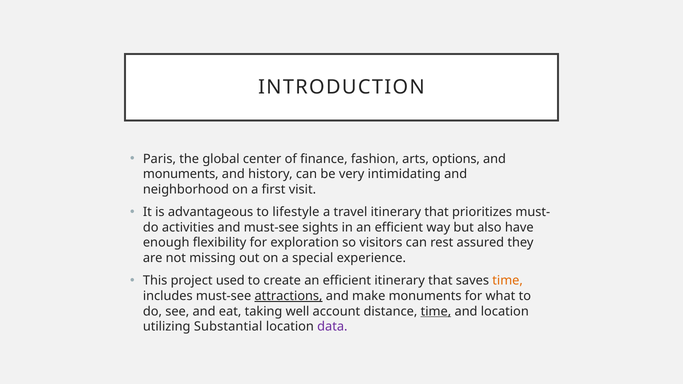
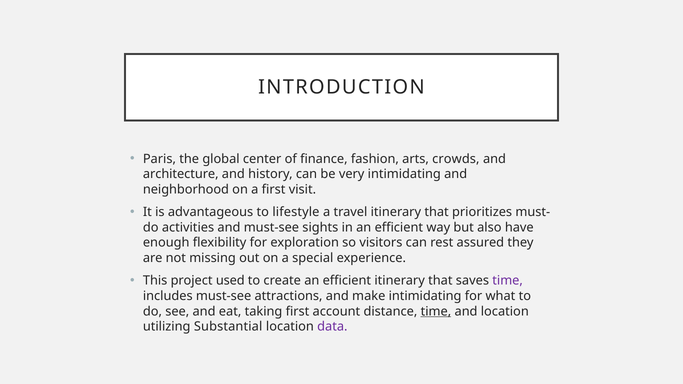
options: options -> crowds
monuments at (181, 174): monuments -> architecture
time at (508, 281) colour: orange -> purple
attractions underline: present -> none
make monuments: monuments -> intimidating
taking well: well -> first
